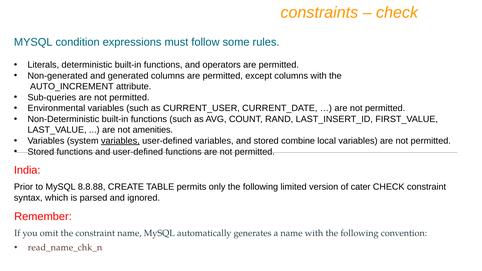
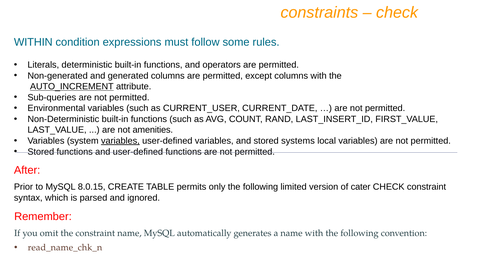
MYSQL at (33, 42): MYSQL -> WITHIN
AUTO_INCREMENT underline: none -> present
combine: combine -> systems
India: India -> After
8.8.88: 8.8.88 -> 8.0.15
